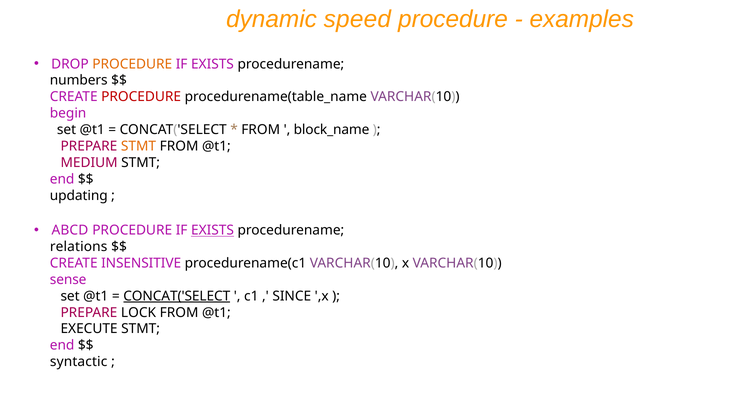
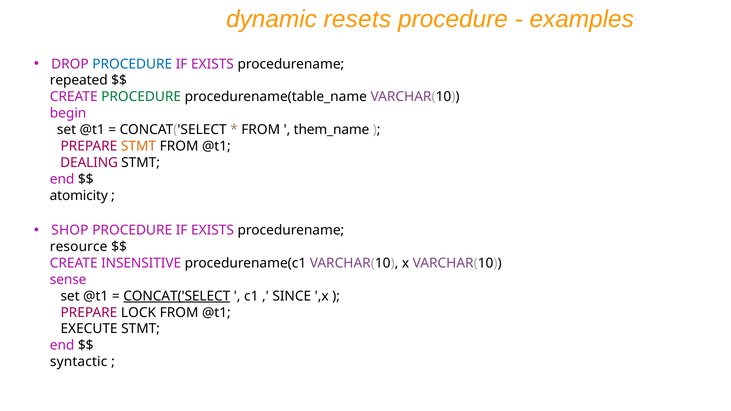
speed: speed -> resets
PROCEDURE at (132, 64) colour: orange -> blue
numbers: numbers -> repeated
PROCEDURE at (141, 97) colour: red -> green
block_name: block_name -> them_name
MEDIUM: MEDIUM -> DEALING
updating: updating -> atomicity
ABCD: ABCD -> SHOP
EXISTS at (212, 230) underline: present -> none
relations: relations -> resource
